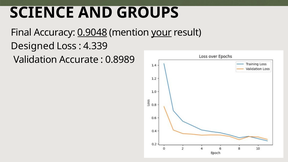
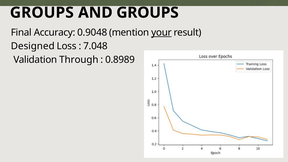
SCIENCE at (42, 13): SCIENCE -> GROUPS
0.9048 underline: present -> none
4.339: 4.339 -> 7.048
Accurate: Accurate -> Through
